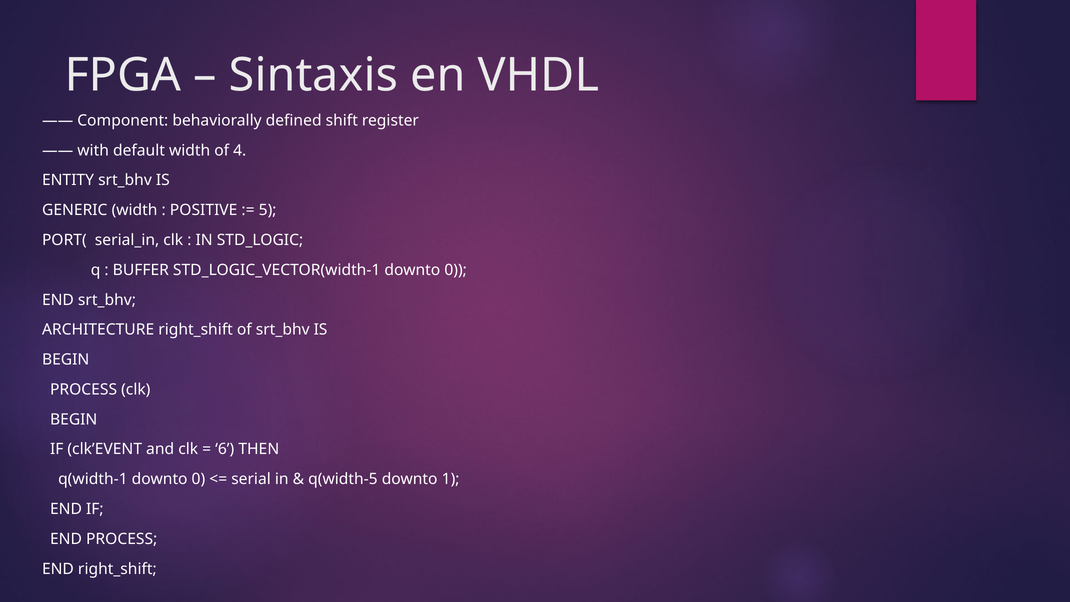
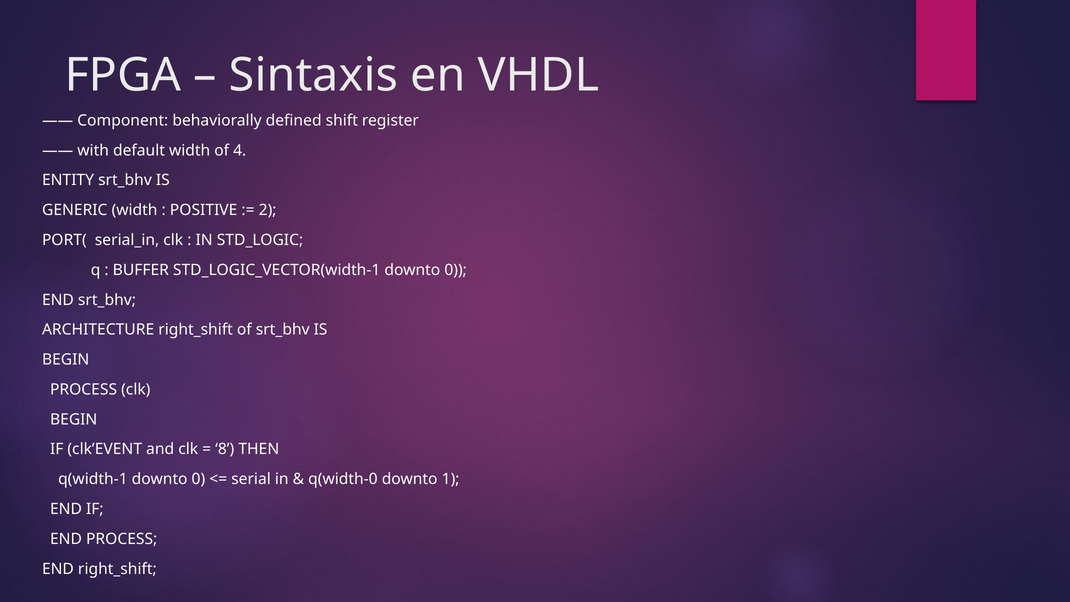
5: 5 -> 2
6: 6 -> 8
q(width-5: q(width-5 -> q(width-0
